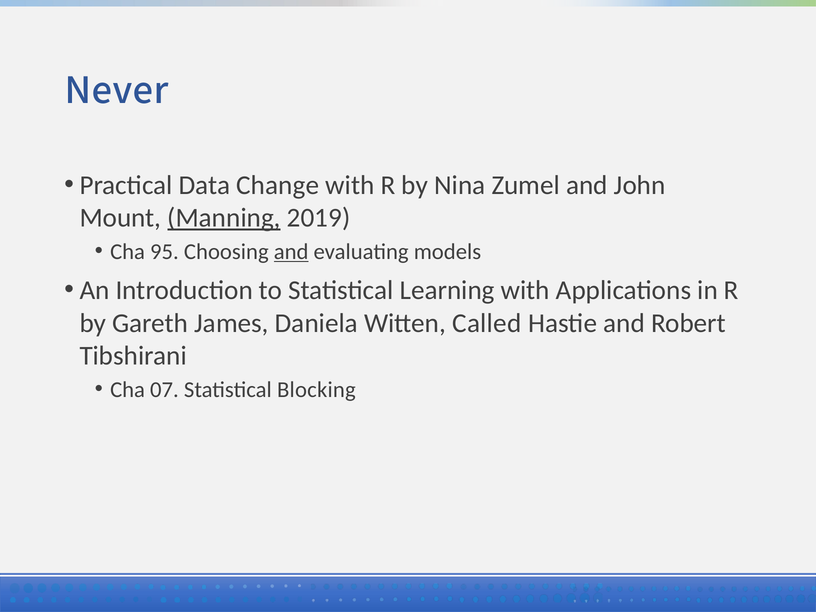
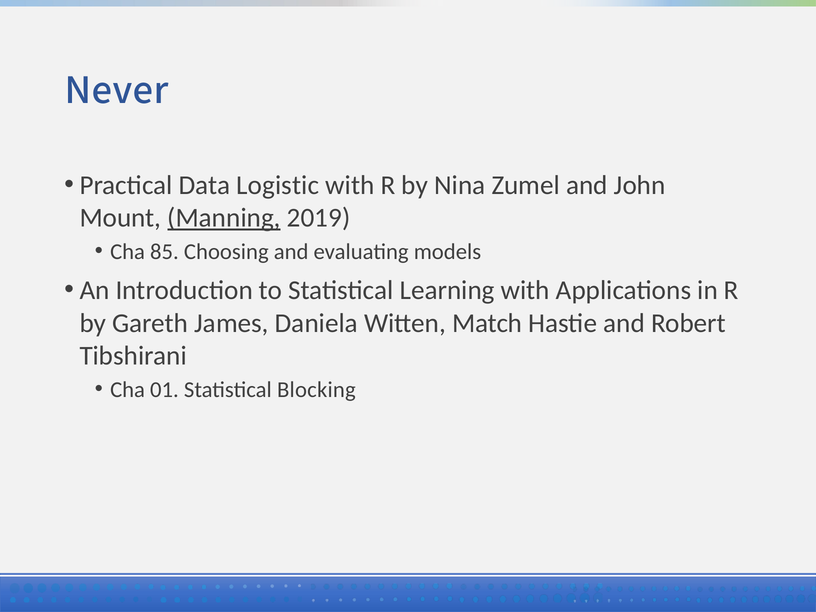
Change: Change -> Logistic
95: 95 -> 85
and at (291, 252) underline: present -> none
Called: Called -> Match
07: 07 -> 01
